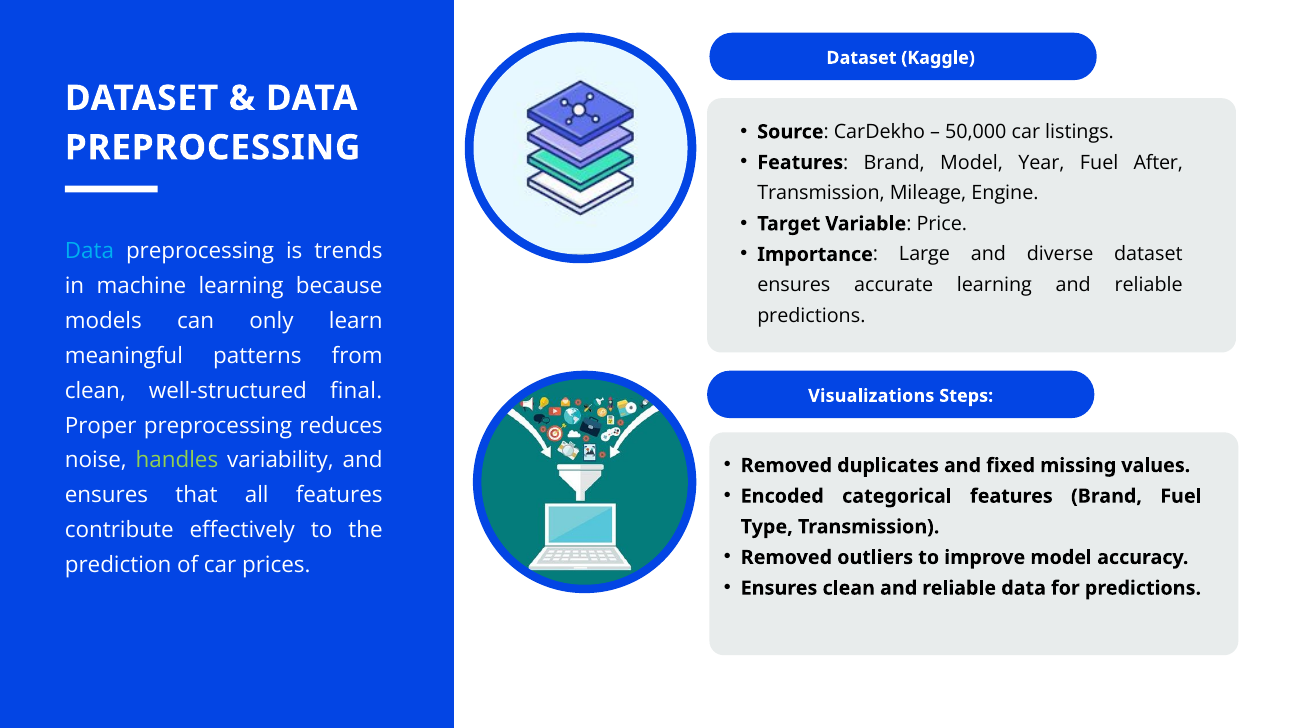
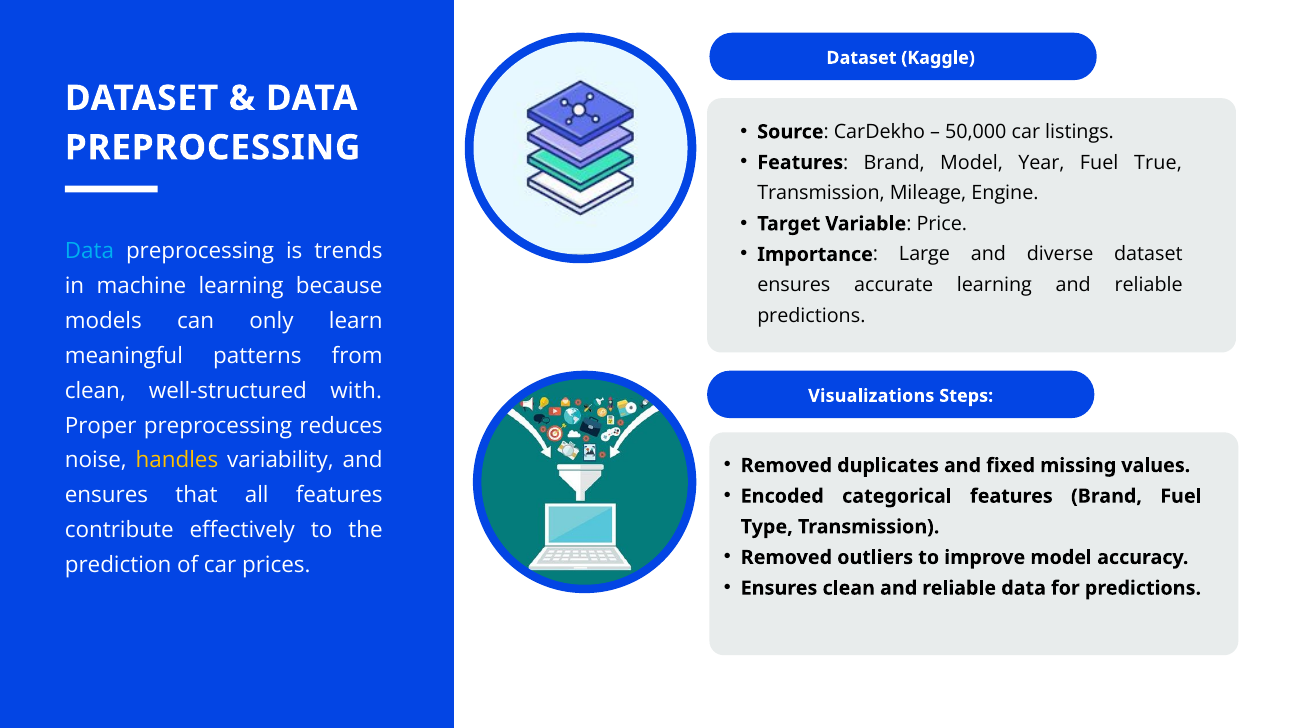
After: After -> True
final: final -> with
handles colour: light green -> yellow
